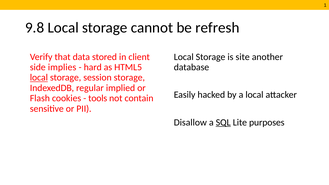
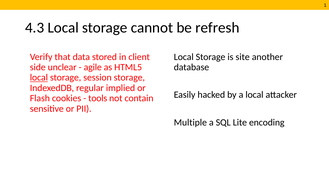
9.8: 9.8 -> 4.3
implies: implies -> unclear
hard: hard -> agile
Disallow: Disallow -> Multiple
SQL underline: present -> none
purposes: purposes -> encoding
